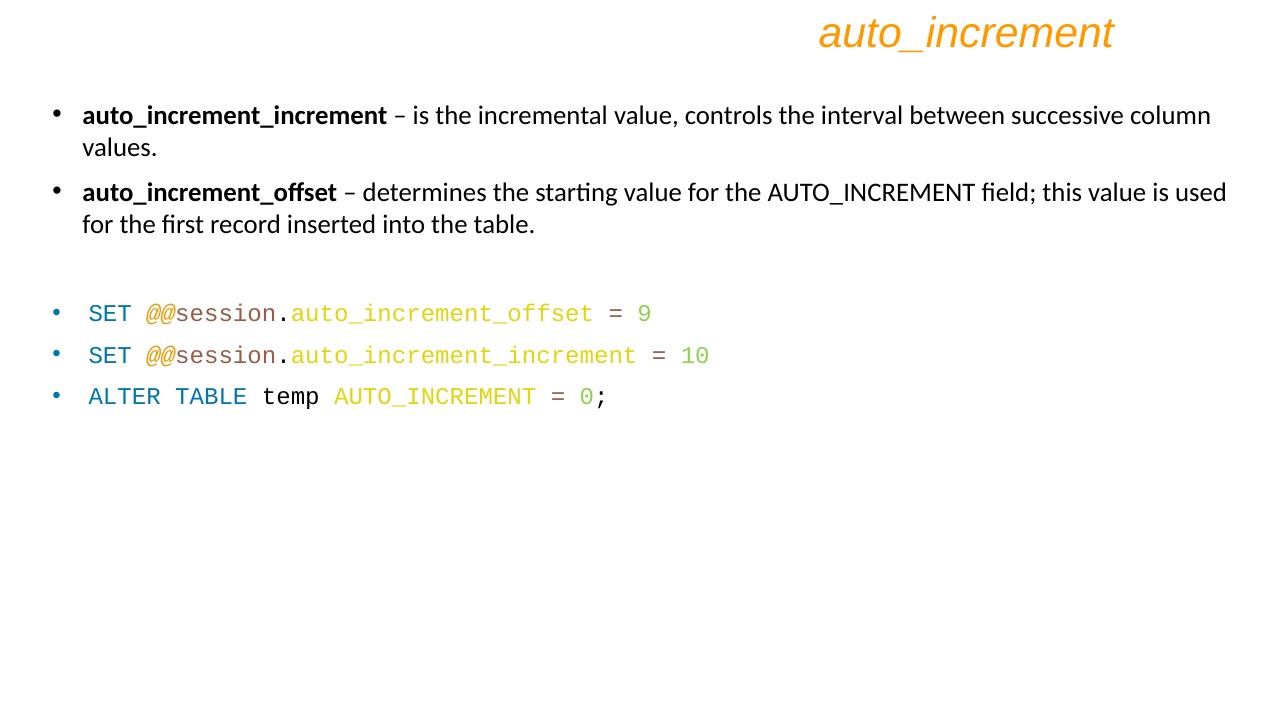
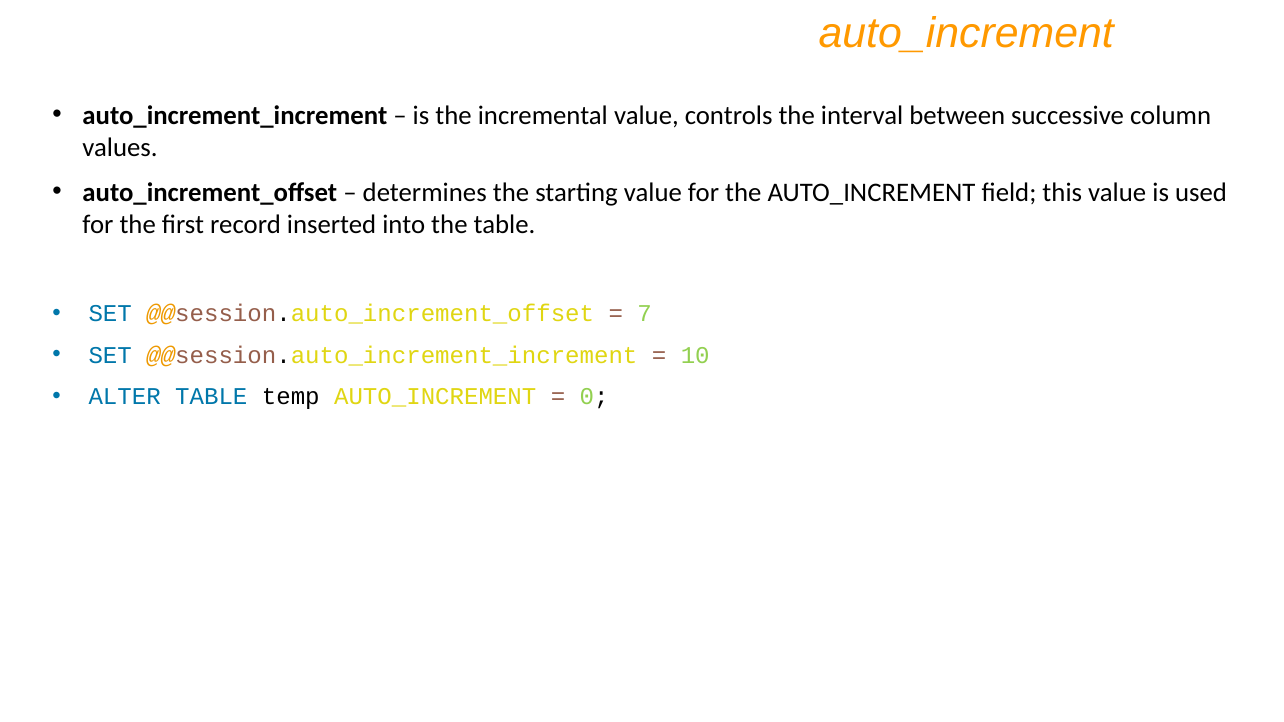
9: 9 -> 7
